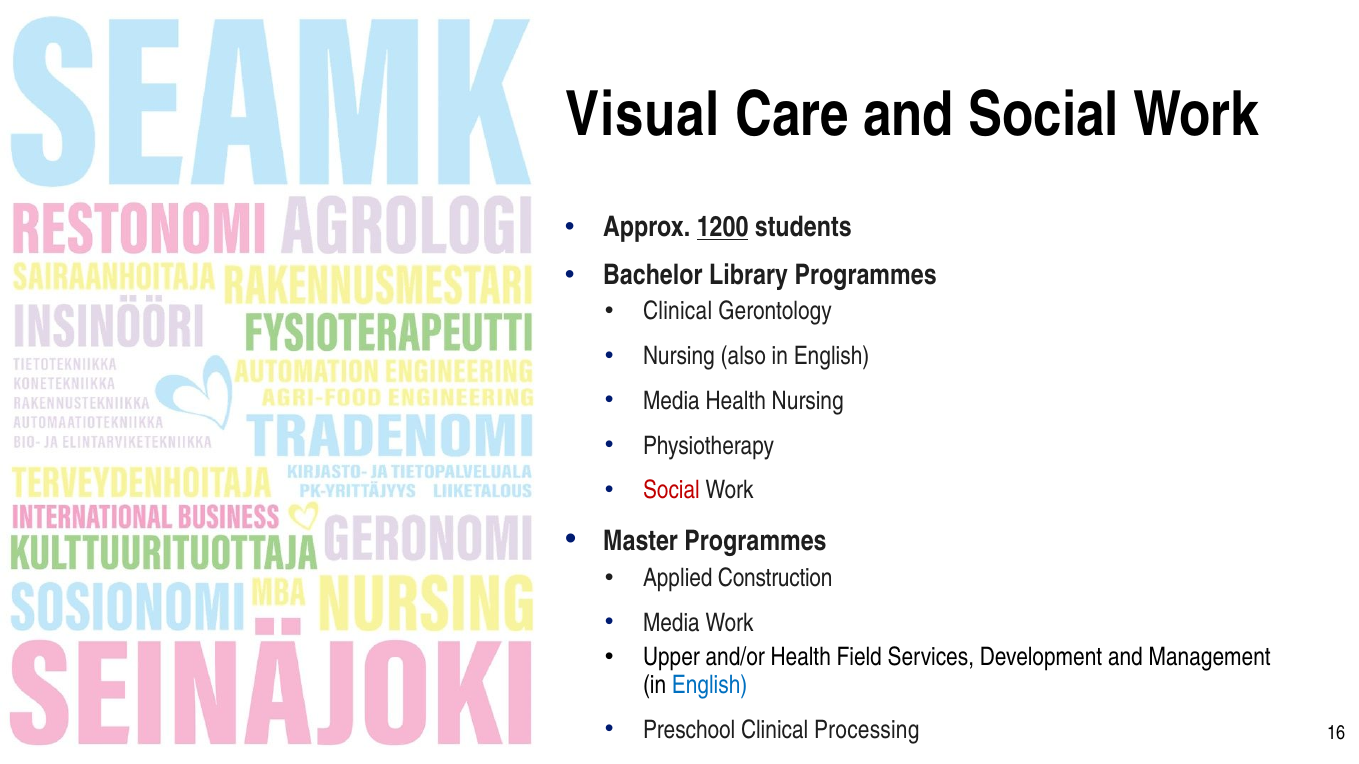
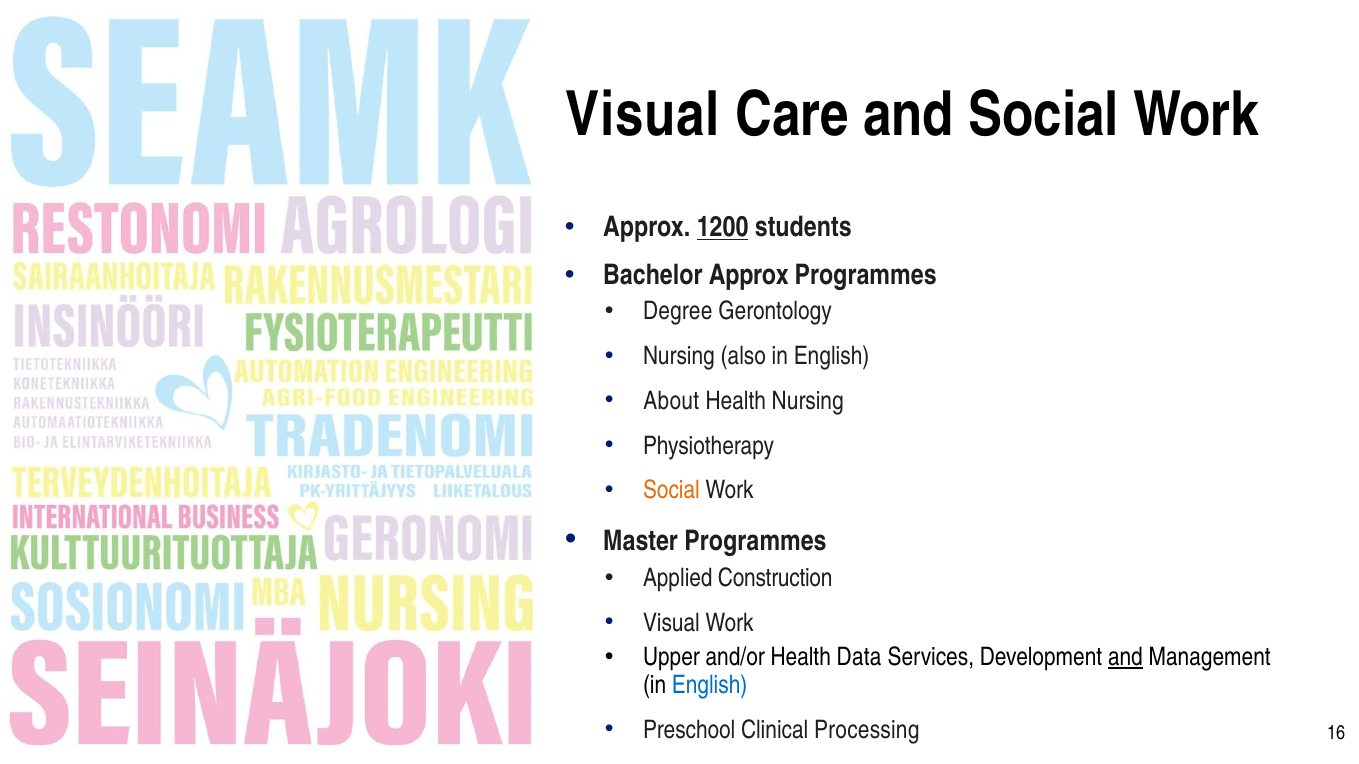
Bachelor Library: Library -> Approx
Clinical at (678, 311): Clinical -> Degree
Media at (671, 401): Media -> About
Social at (671, 491) colour: red -> orange
Media at (671, 623): Media -> Visual
Field: Field -> Data
and at (1125, 658) underline: none -> present
